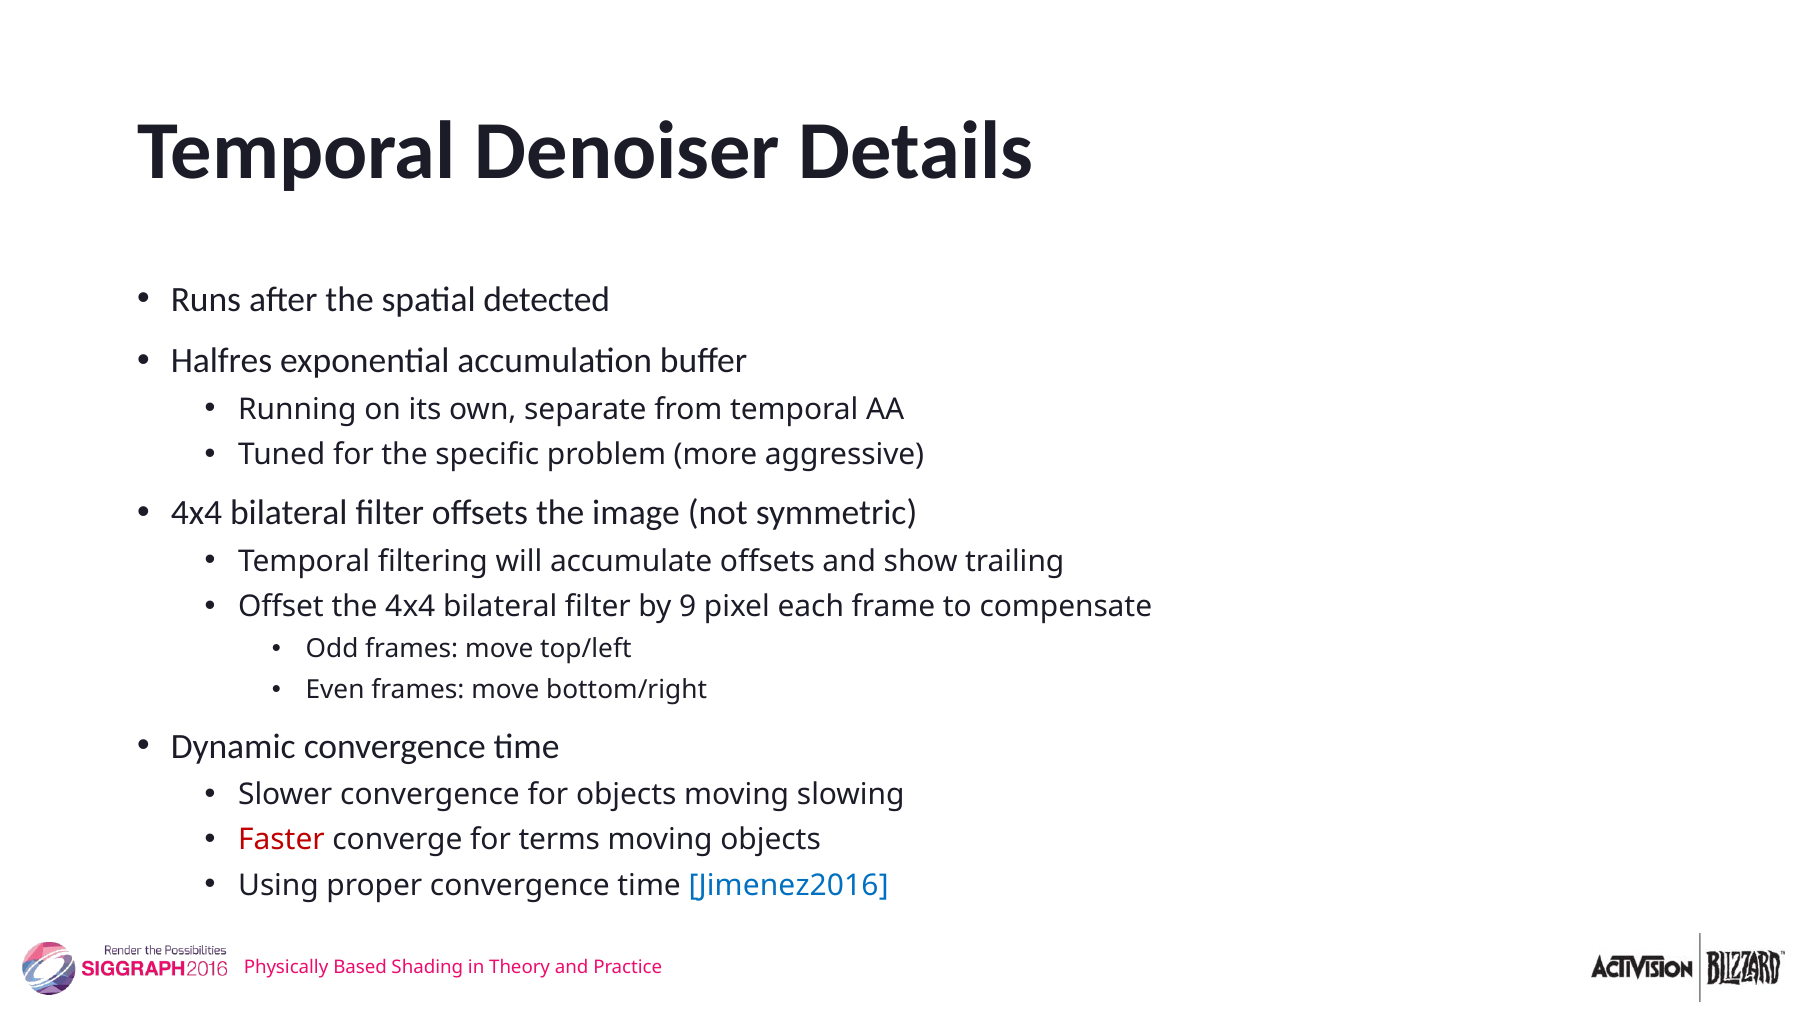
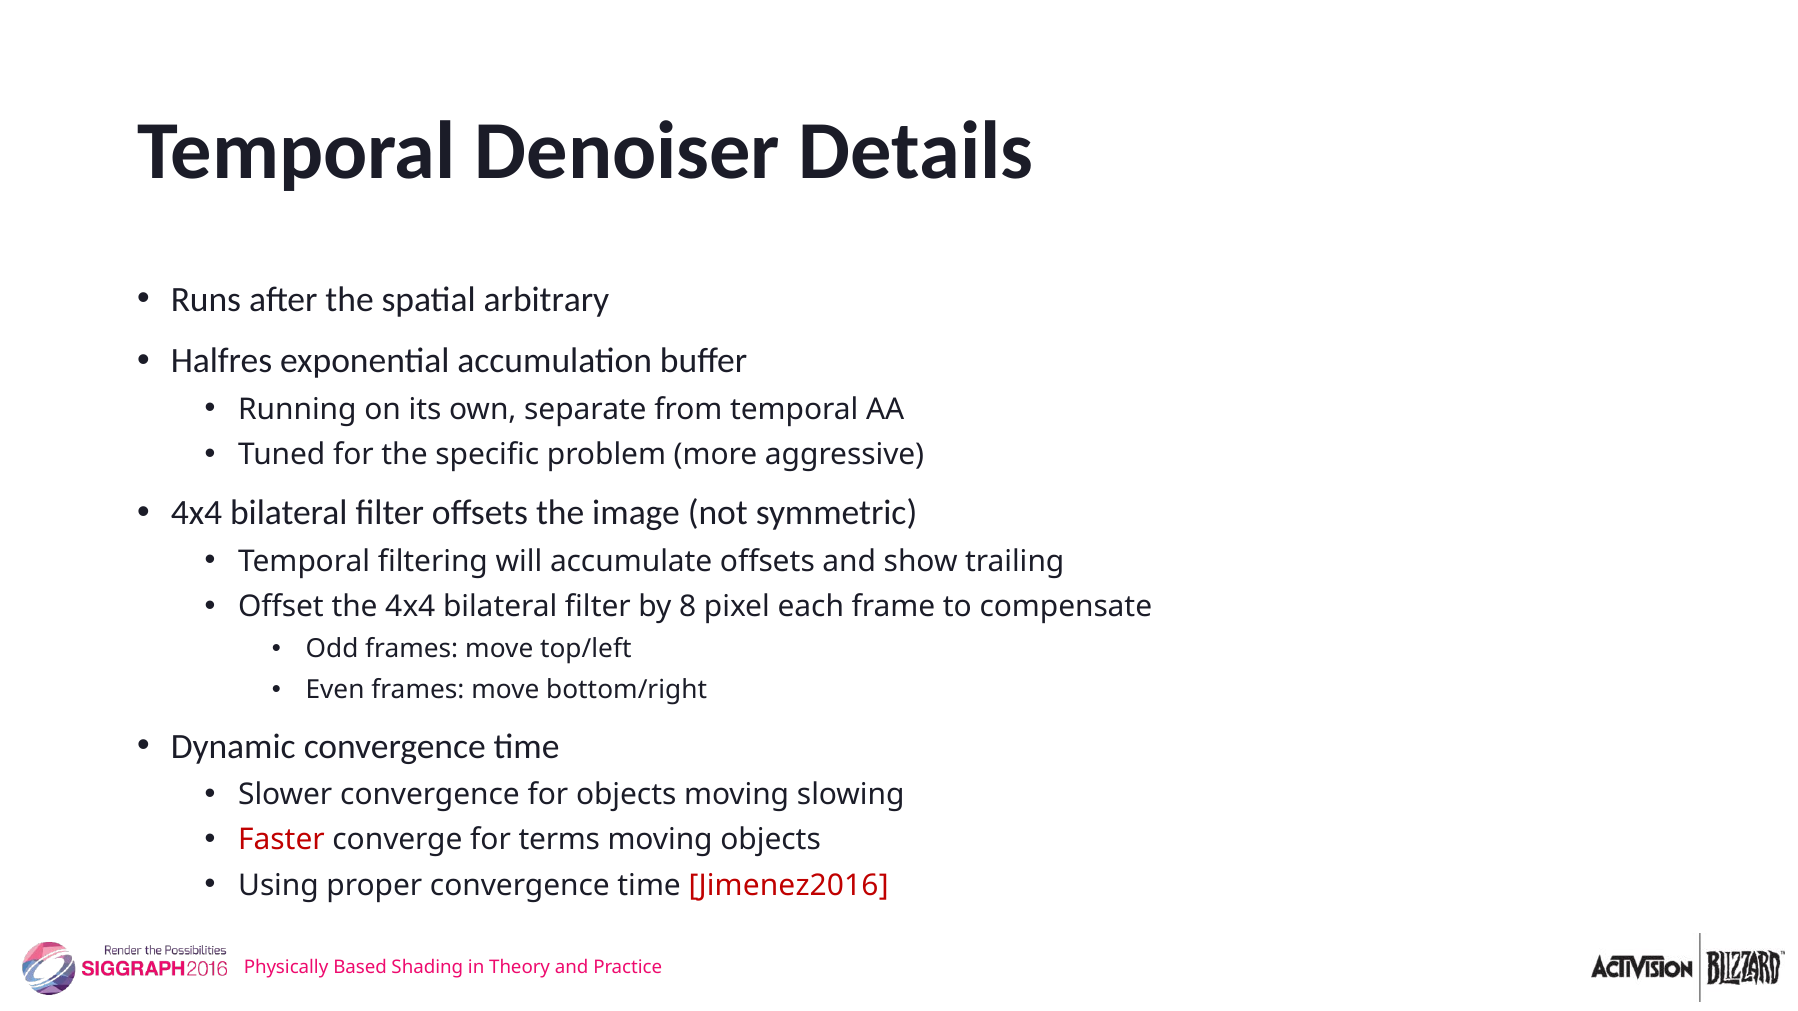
detected: detected -> arbitrary
9: 9 -> 8
Jimenez2016 colour: blue -> red
